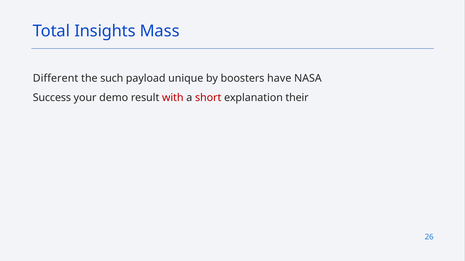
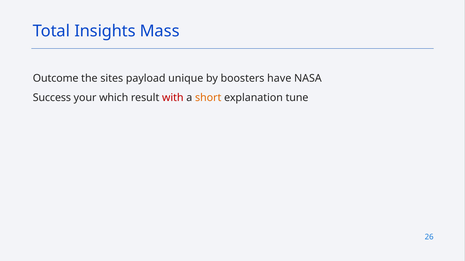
Different: Different -> Outcome
such: such -> sites
demo: demo -> which
short colour: red -> orange
their: their -> tune
